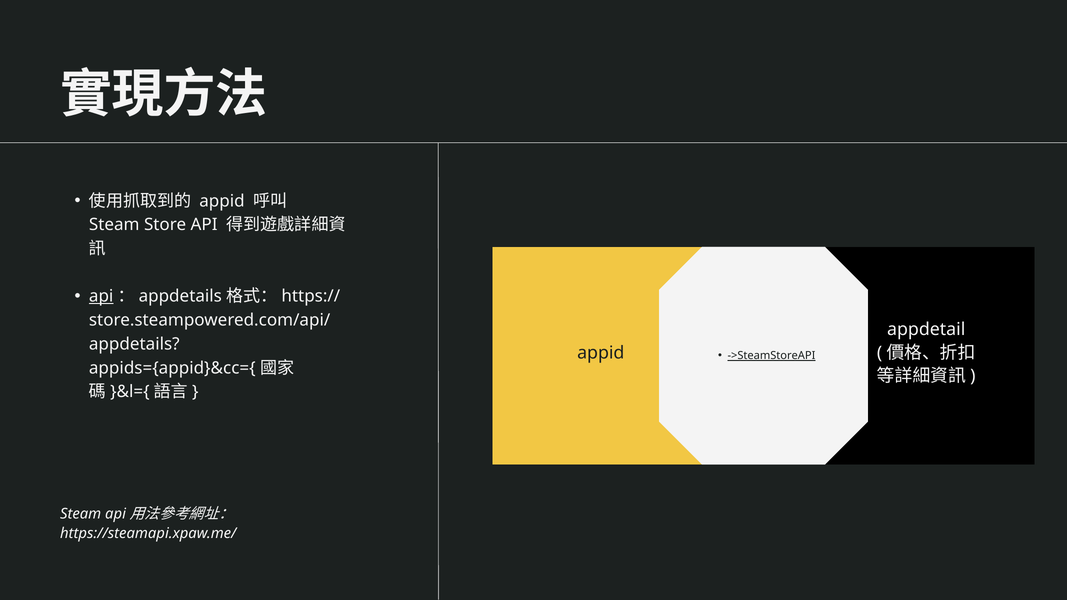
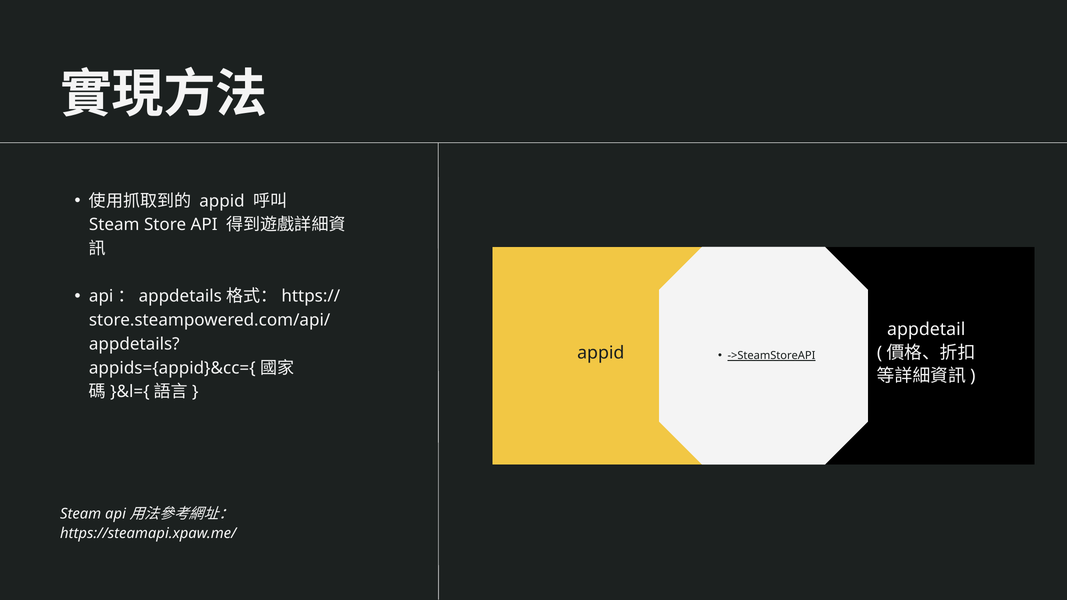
api at (101, 296) underline: present -> none
